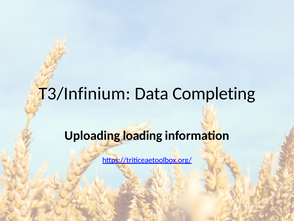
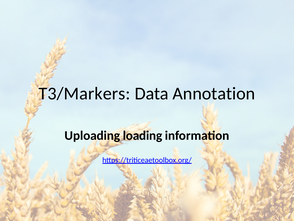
T3/Infinium: T3/Infinium -> T3/Markers
Completing: Completing -> Annotation
